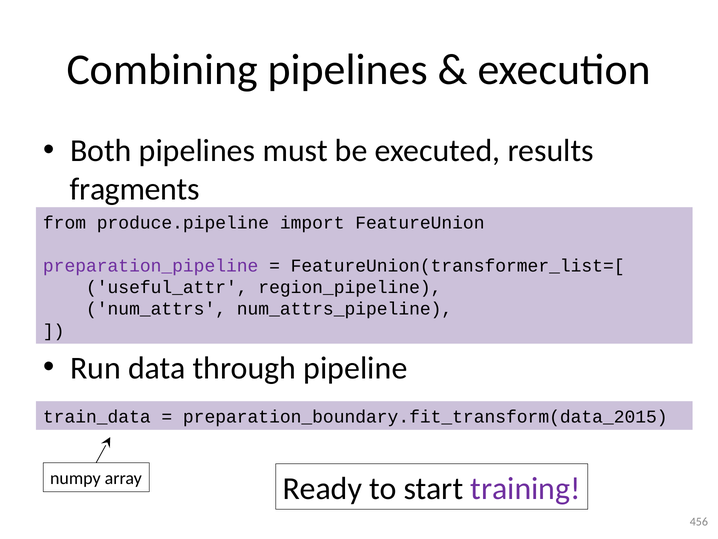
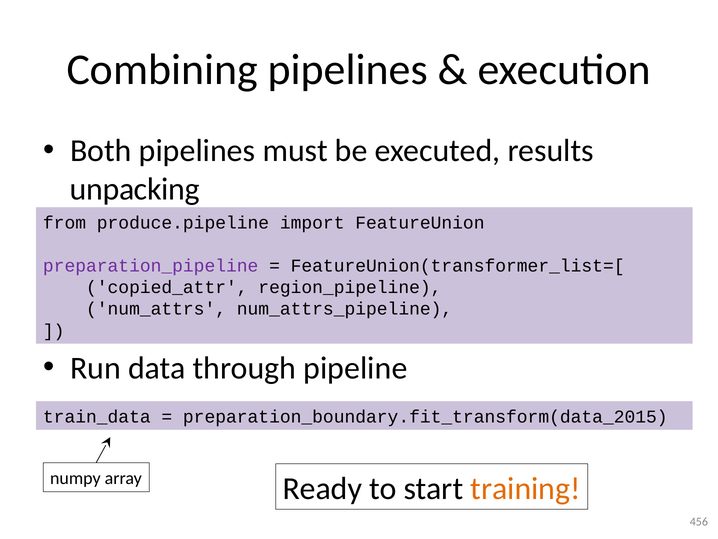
fragments: fragments -> unpacking
useful_attr: useful_attr -> copied_attr
training colour: purple -> orange
